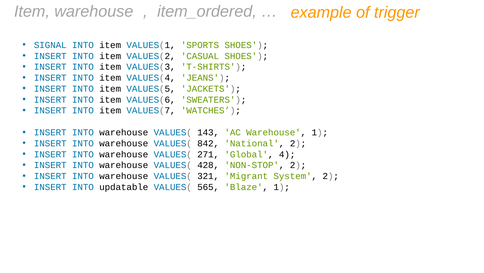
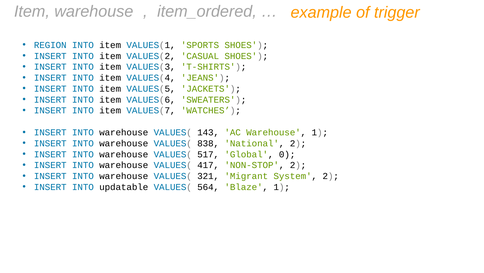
SIGNAL: SIGNAL -> REGION
842: 842 -> 838
271: 271 -> 517
4: 4 -> 0
428: 428 -> 417
565: 565 -> 564
